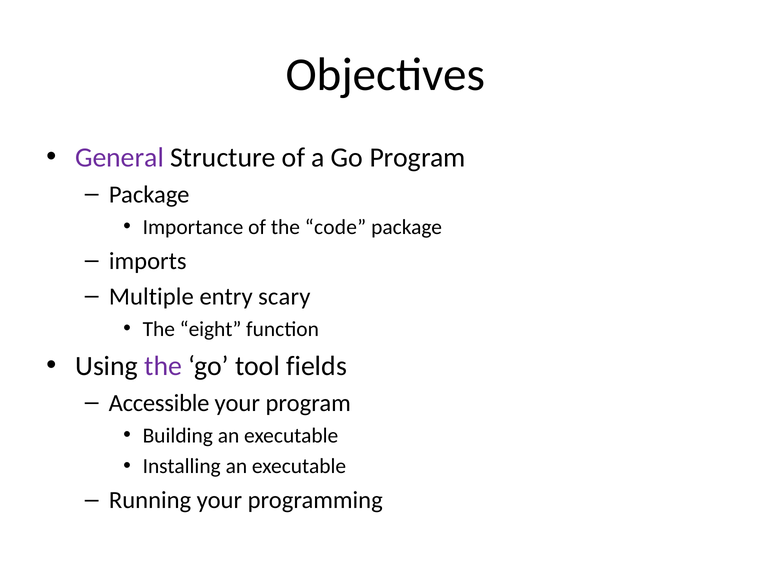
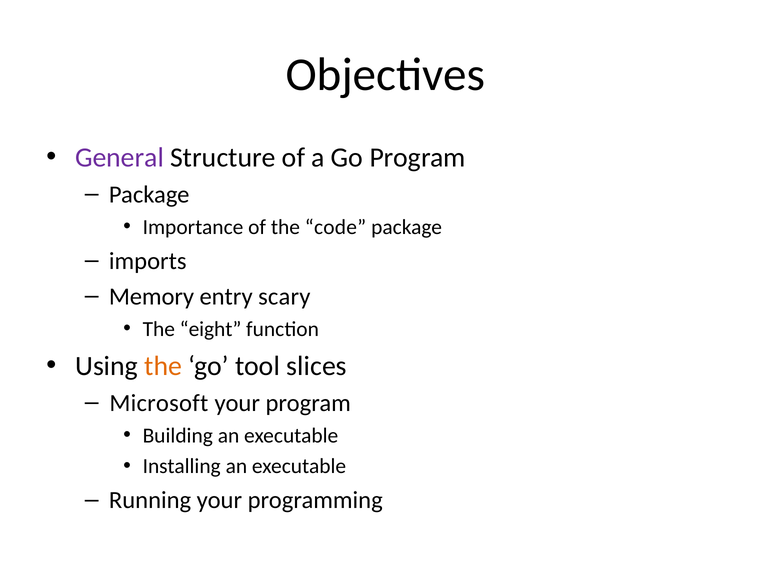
Multiple: Multiple -> Memory
the at (163, 366) colour: purple -> orange
fields: fields -> slices
Accessible: Accessible -> Microsoft
